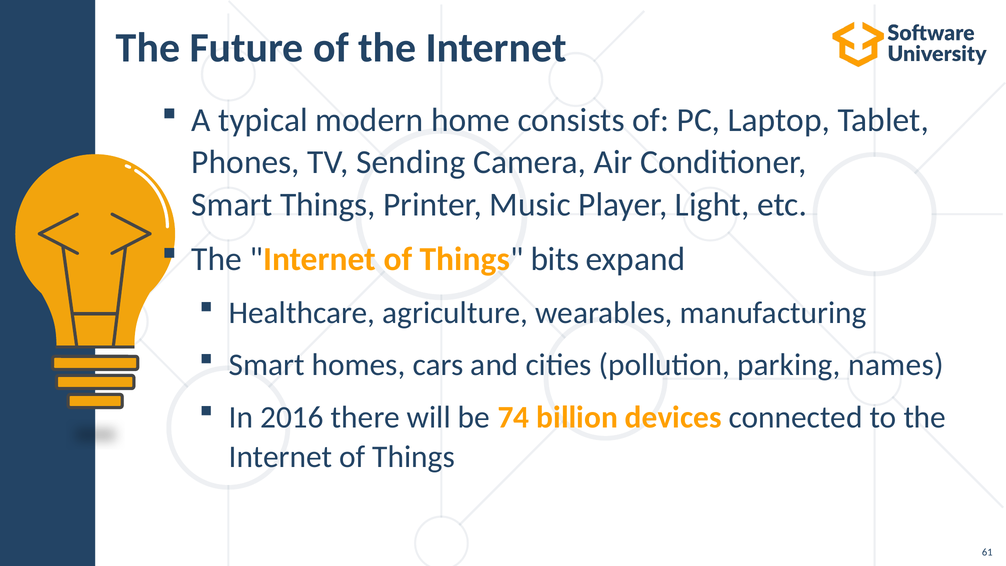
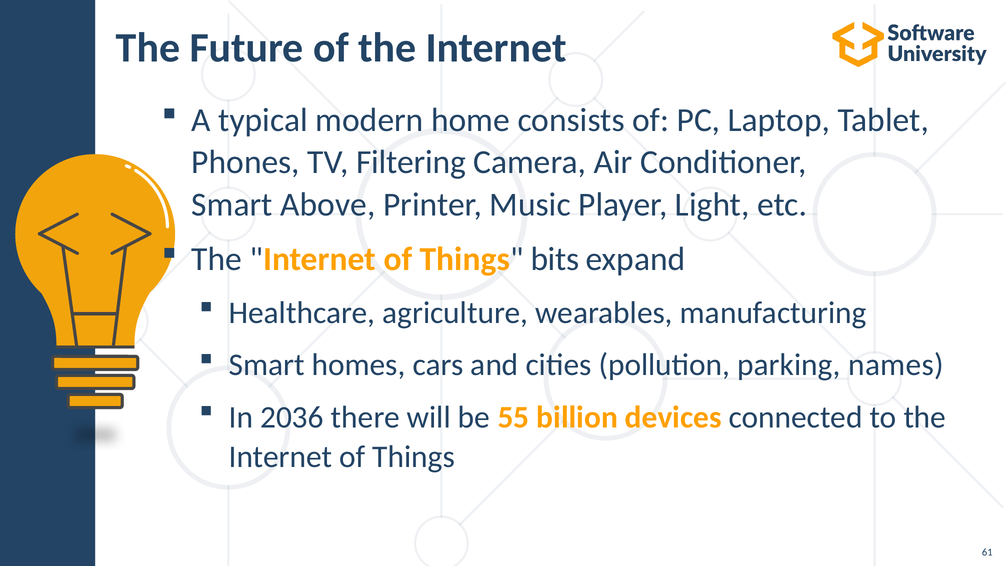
Sending: Sending -> Filtering
Smart Things: Things -> Above
2016: 2016 -> 2036
74: 74 -> 55
